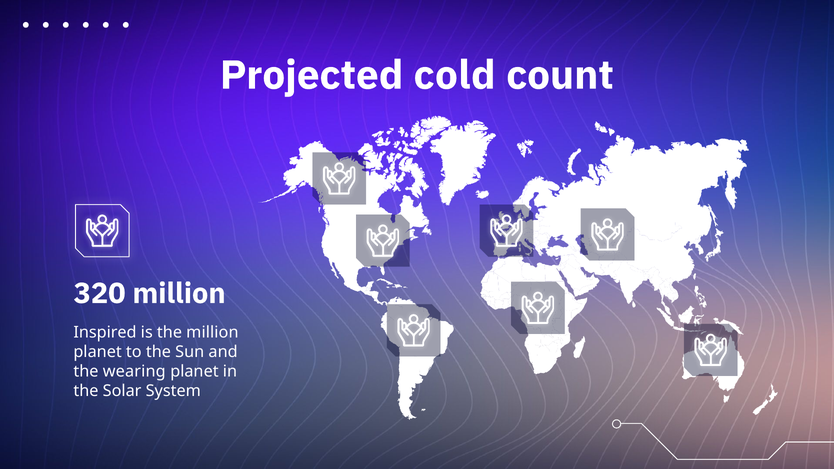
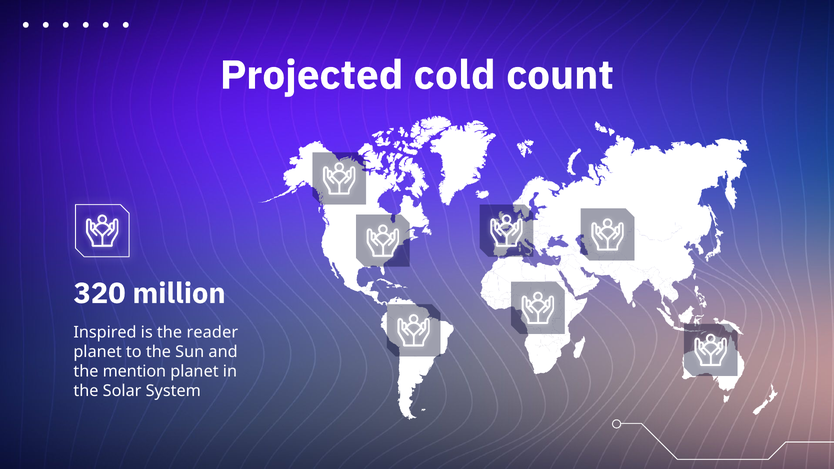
the million: million -> reader
wearing: wearing -> mention
